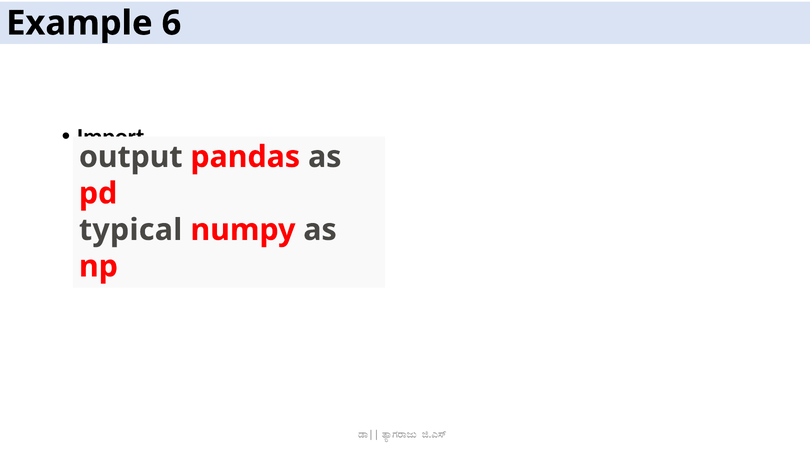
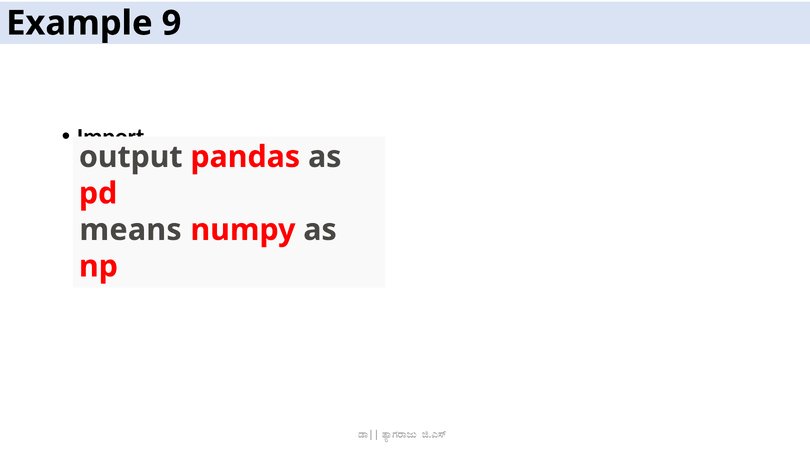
6: 6 -> 9
typical: typical -> means
